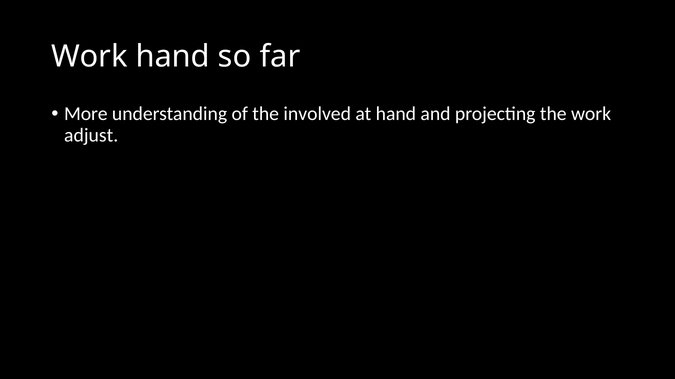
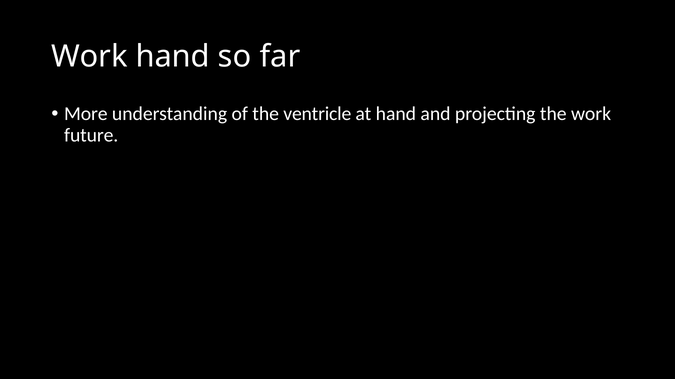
involved: involved -> ventricle
adjust: adjust -> future
